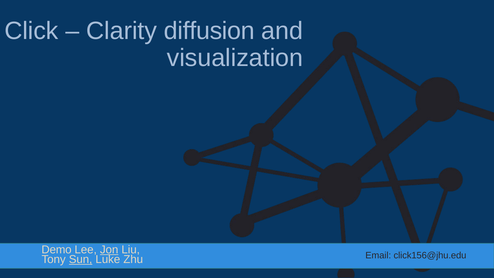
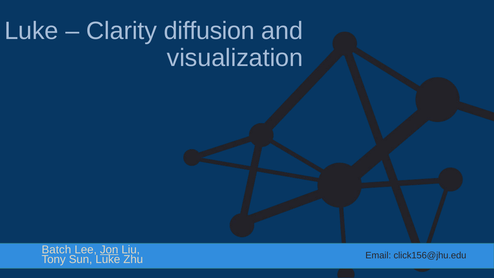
Click at (31, 31): Click -> Luke
Demo: Demo -> Batch
Sun underline: present -> none
